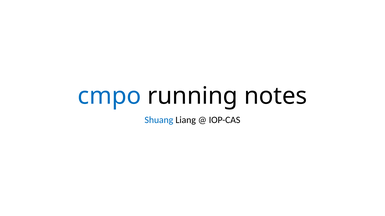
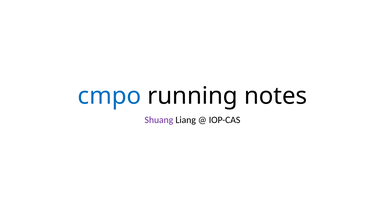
Shuang colour: blue -> purple
